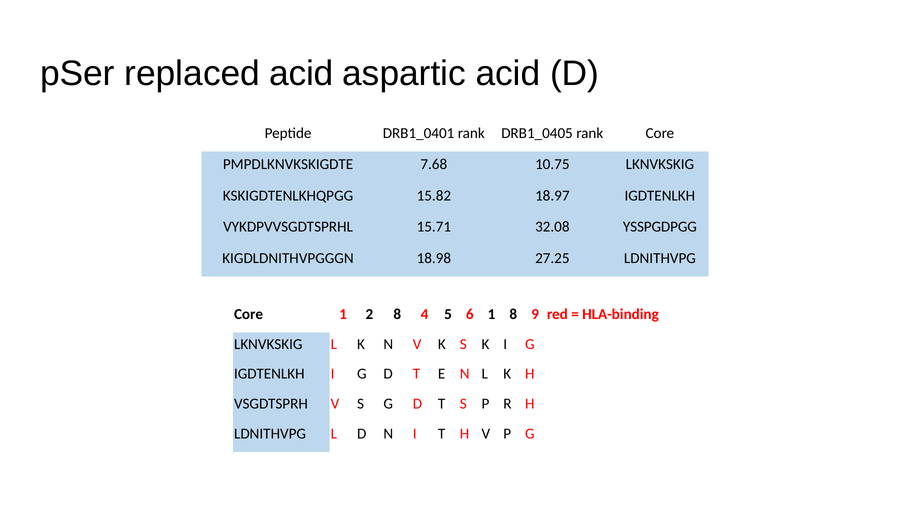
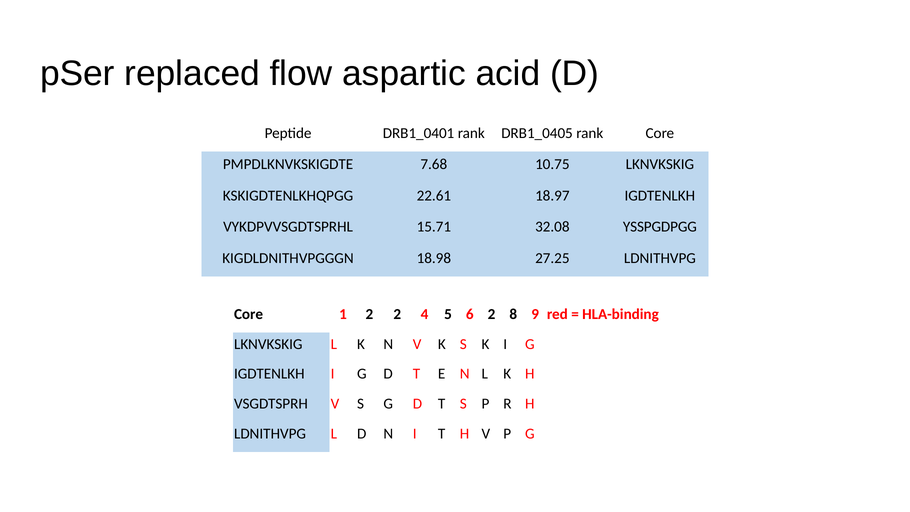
replaced acid: acid -> flow
15.82: 15.82 -> 22.61
2 8: 8 -> 2
6 1: 1 -> 2
